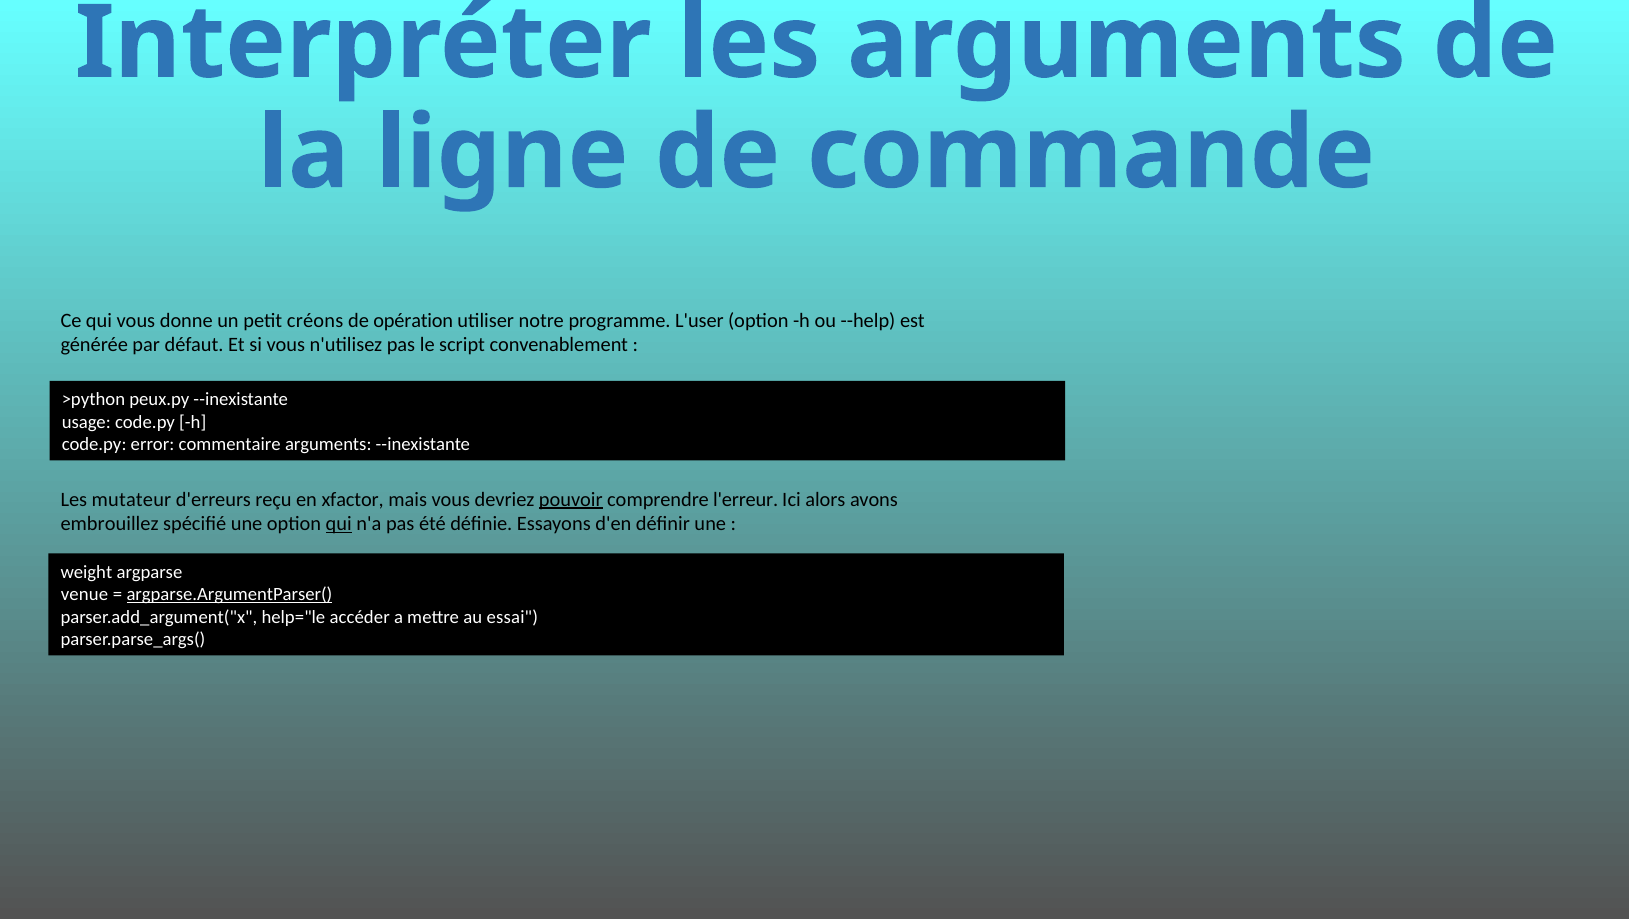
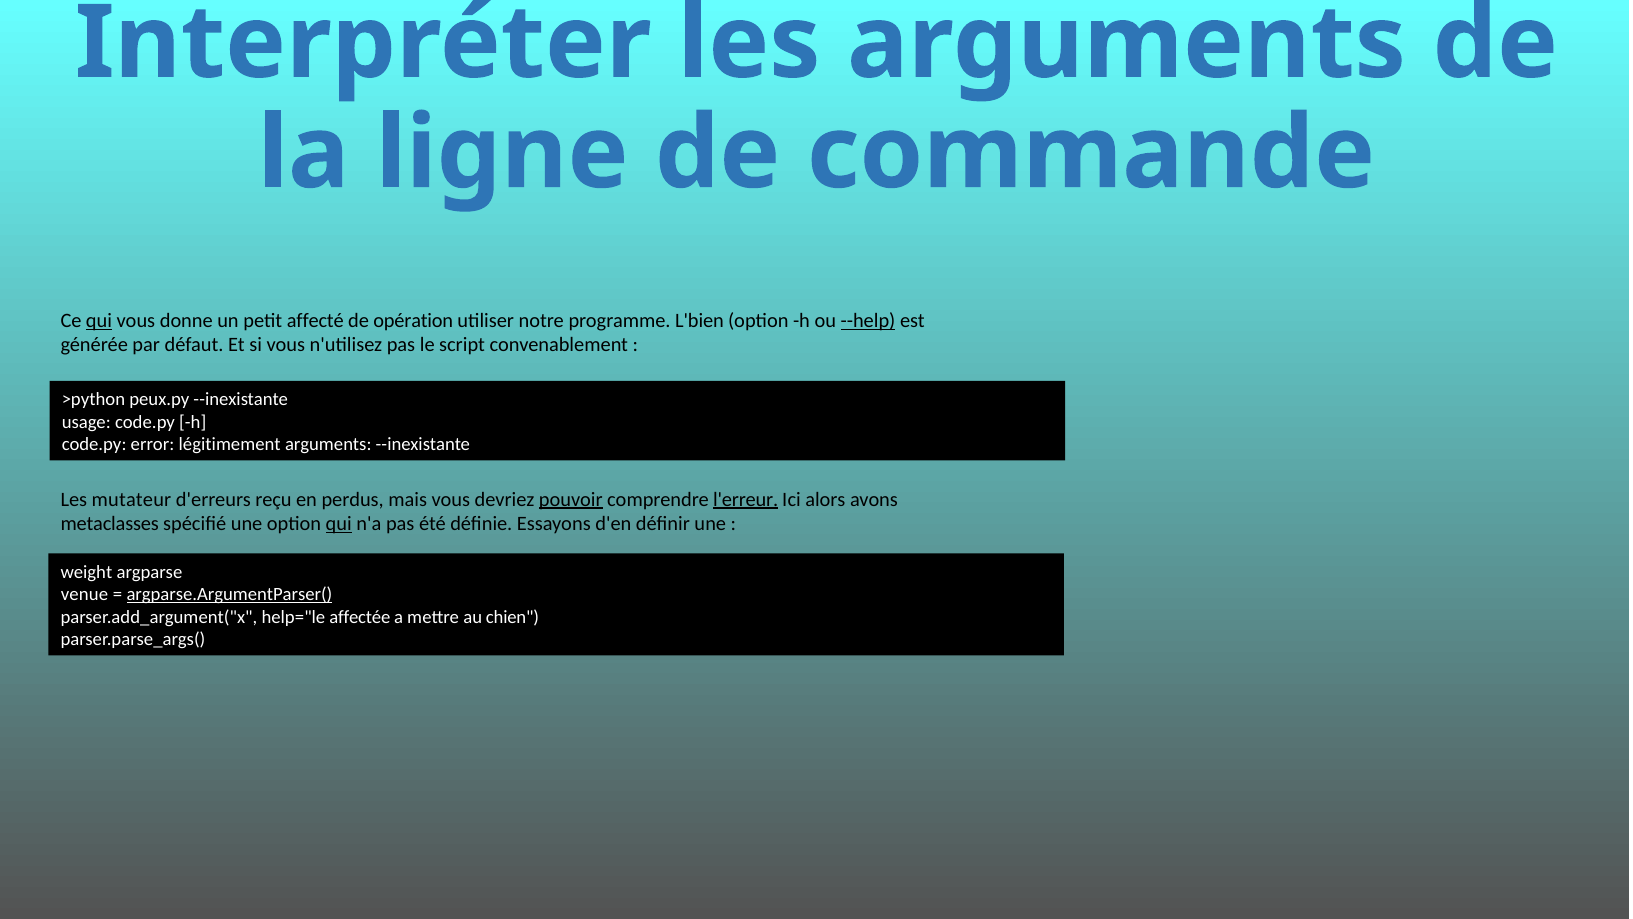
qui at (99, 320) underline: none -> present
créons: créons -> affecté
L'user: L'user -> L'bien
--help underline: none -> present
commentaire: commentaire -> légitimement
xfactor: xfactor -> perdus
l'erreur underline: none -> present
embrouillez: embrouillez -> metaclasses
accéder: accéder -> affectée
essai: essai -> chien
